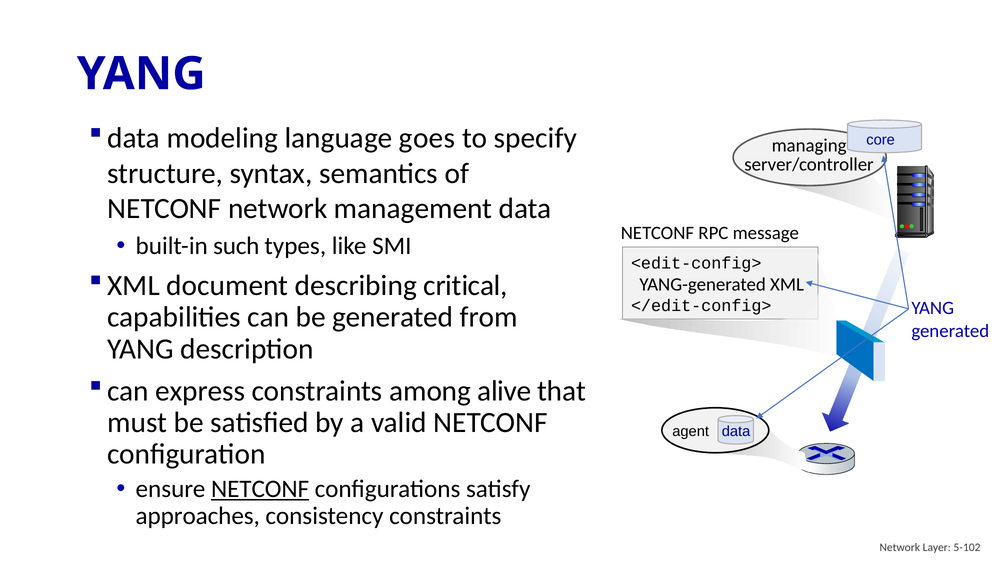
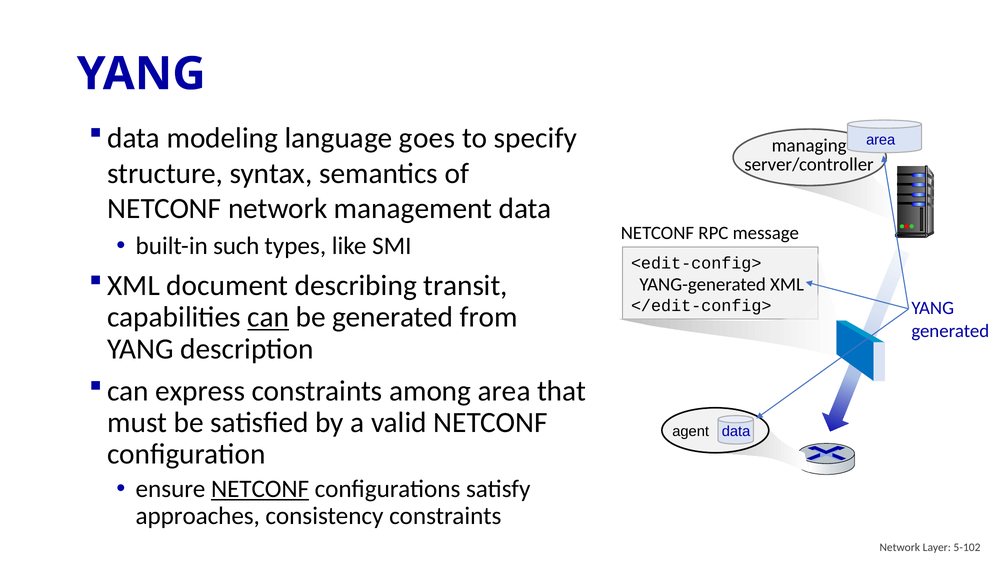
core at (881, 140): core -> area
critical: critical -> transit
can at (268, 317) underline: none -> present
among alive: alive -> area
